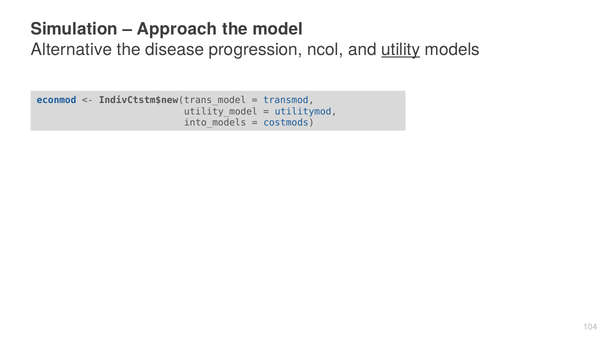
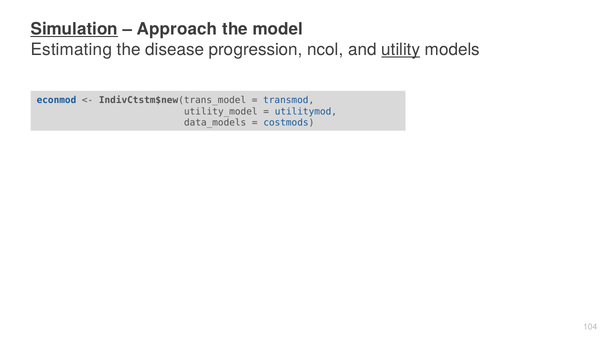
Simulation underline: none -> present
Alternative: Alternative -> Estimating
into_models: into_models -> data_models
